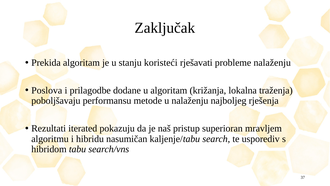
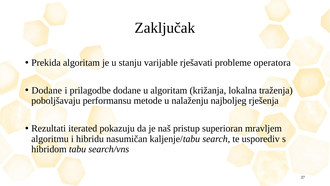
koristeći: koristeći -> varijable
probleme nalaženju: nalaženju -> operatora
Poslova at (47, 90): Poslova -> Dodane
